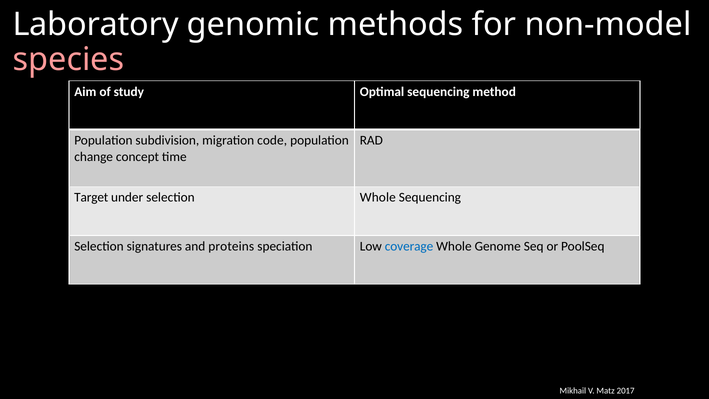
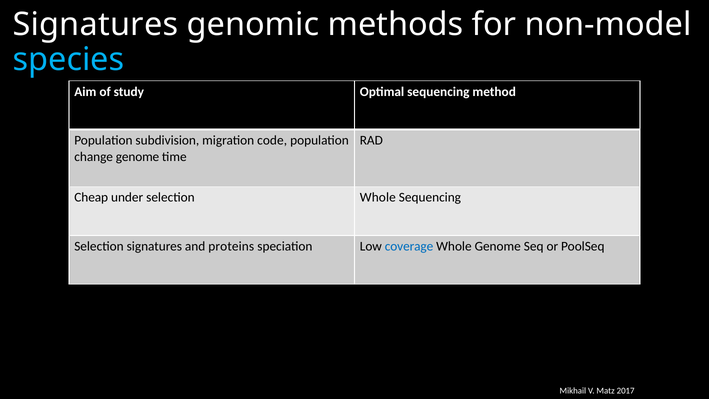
Laboratory at (96, 24): Laboratory -> Signatures
species colour: pink -> light blue
change concept: concept -> genome
Target: Target -> Cheap
